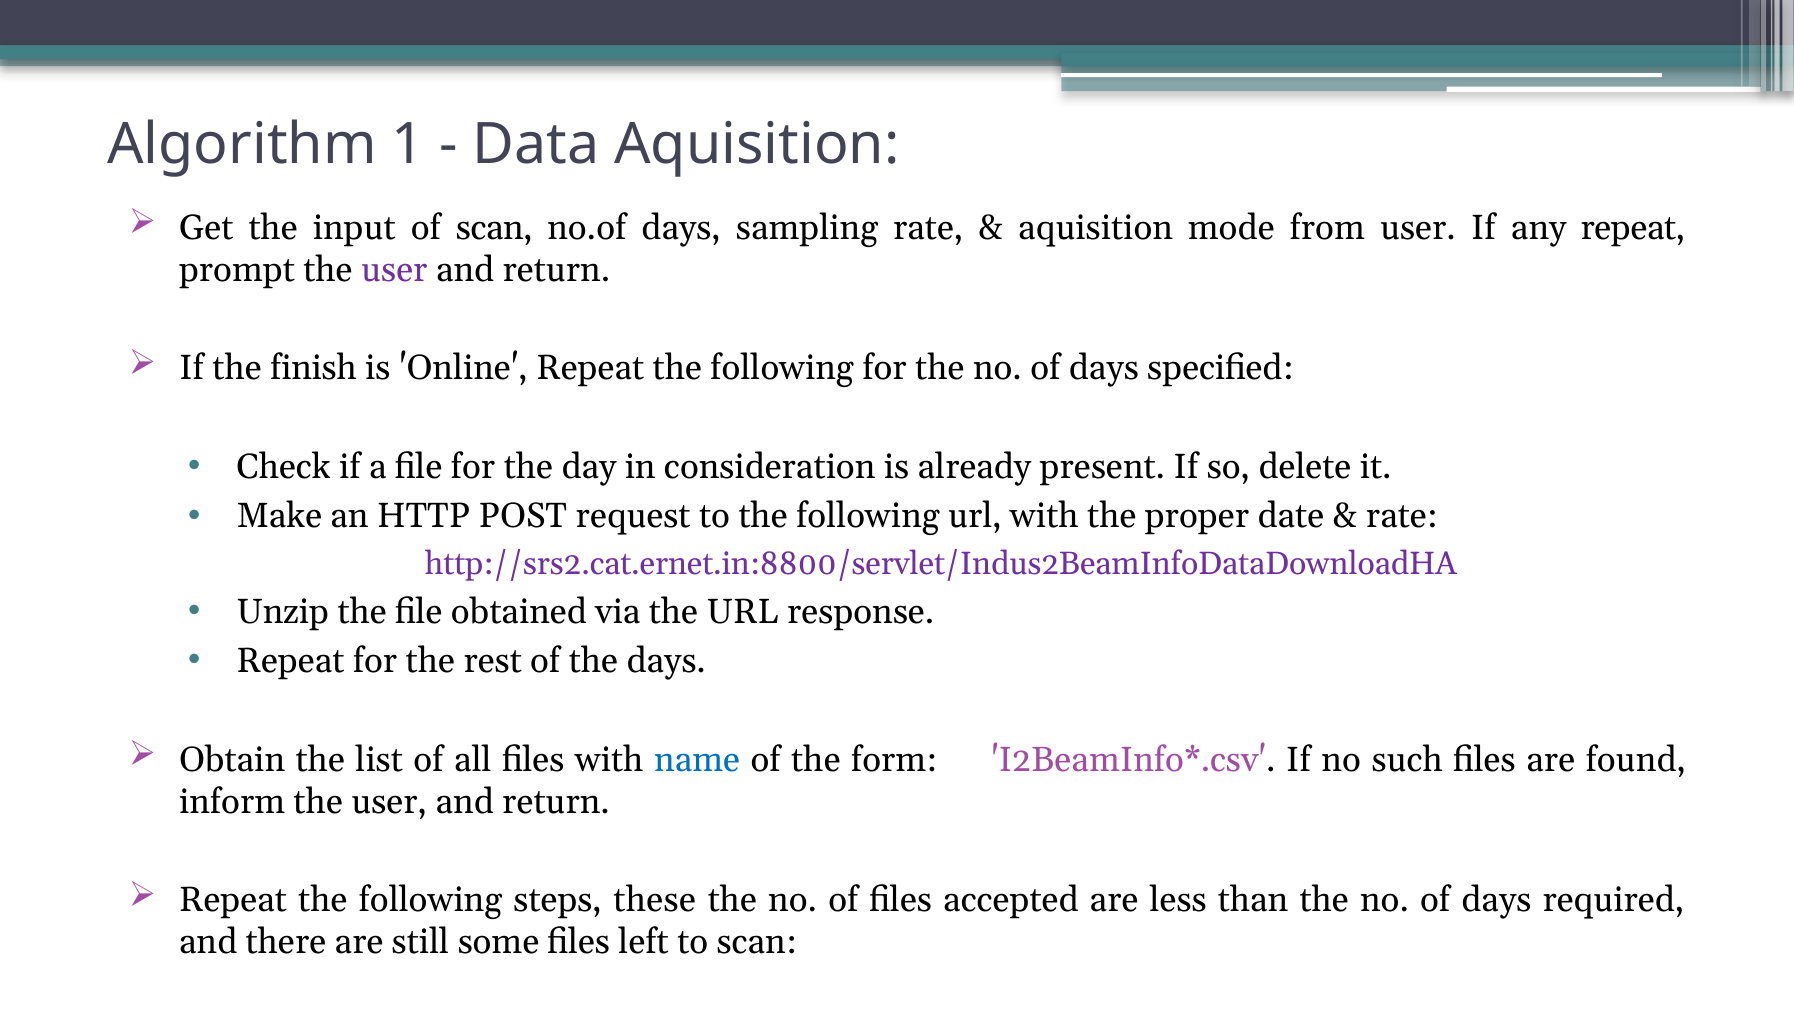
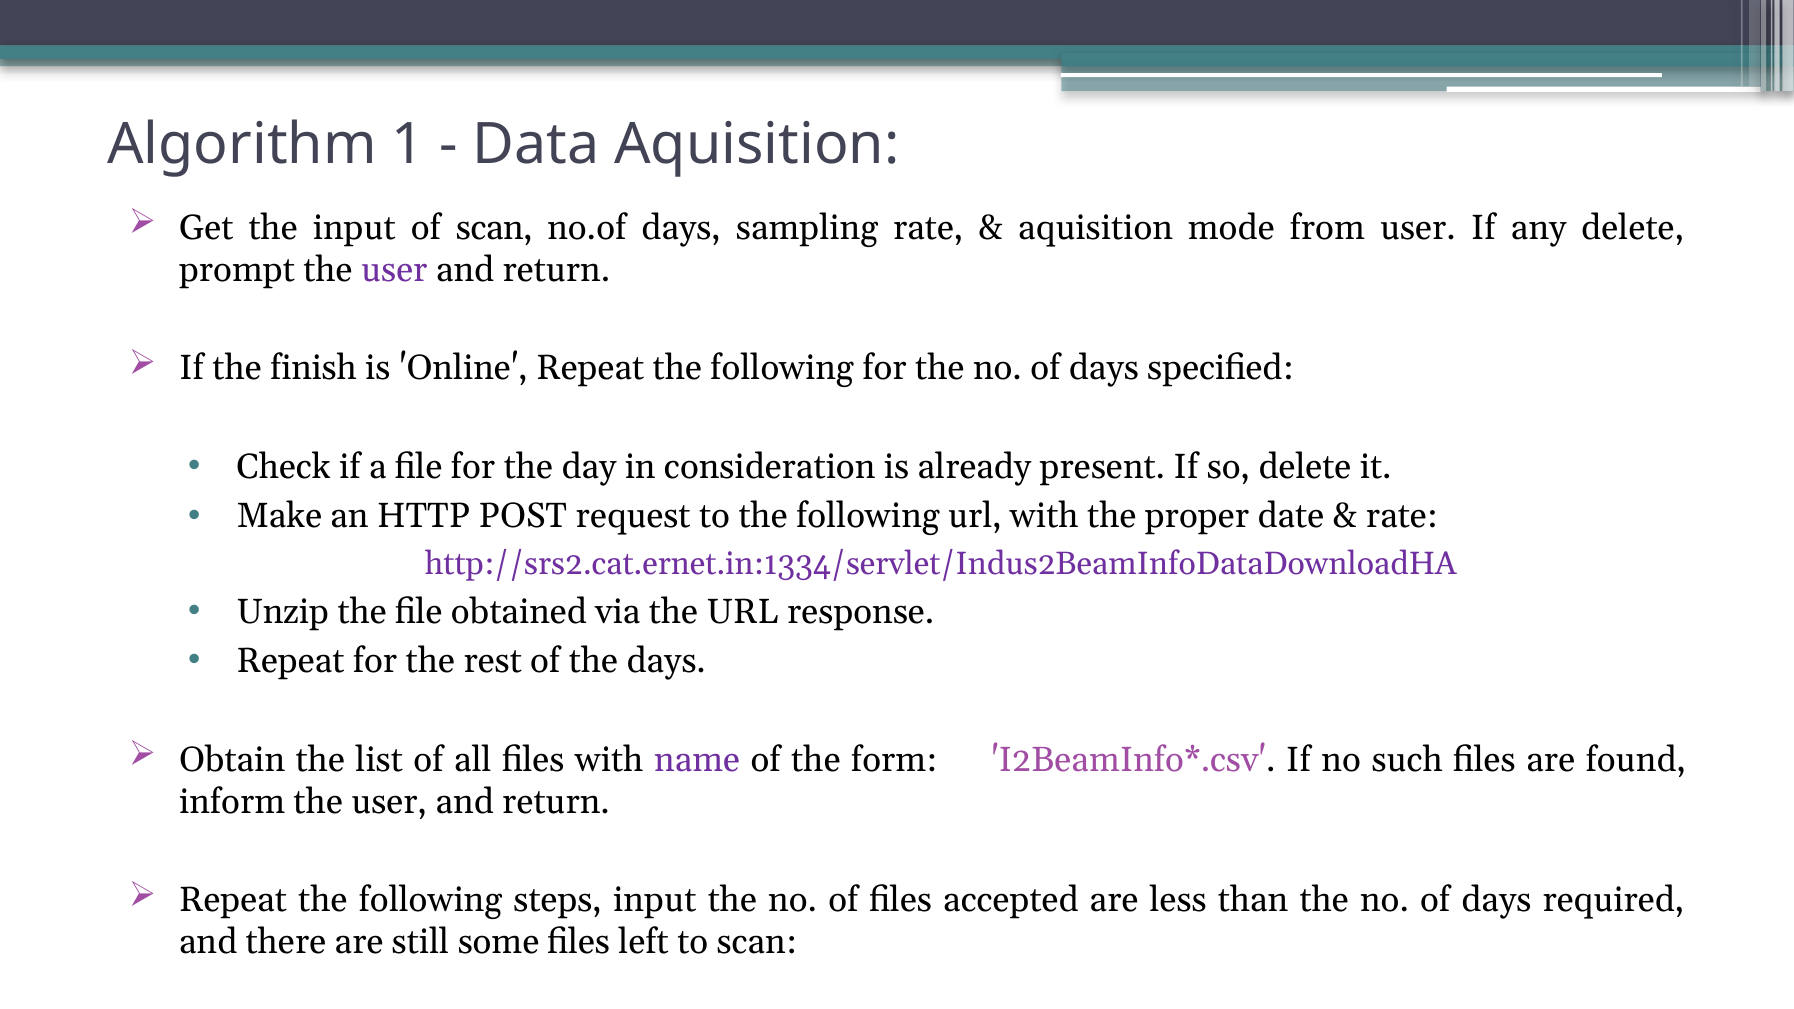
any repeat: repeat -> delete
http://srs2.cat.ernet.in:8800/servlet/Indus2BeamInfoDataDownloadHA: http://srs2.cat.ernet.in:8800/servlet/Indus2BeamInfoDataDownloadHA -> http://srs2.cat.ernet.in:1334/servlet/Indus2BeamInfoDataDownloadHA
name colour: blue -> purple
steps these: these -> input
